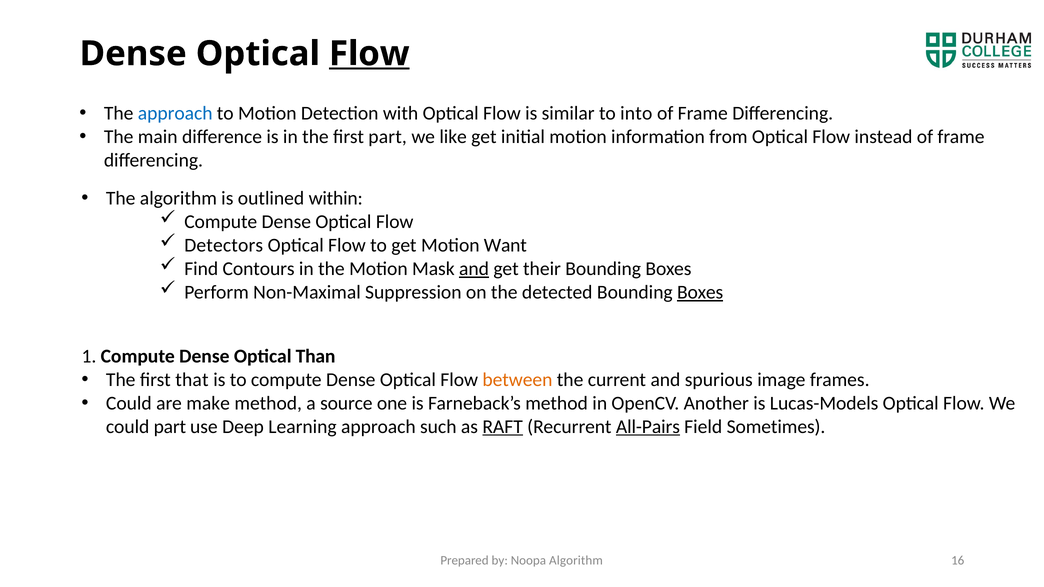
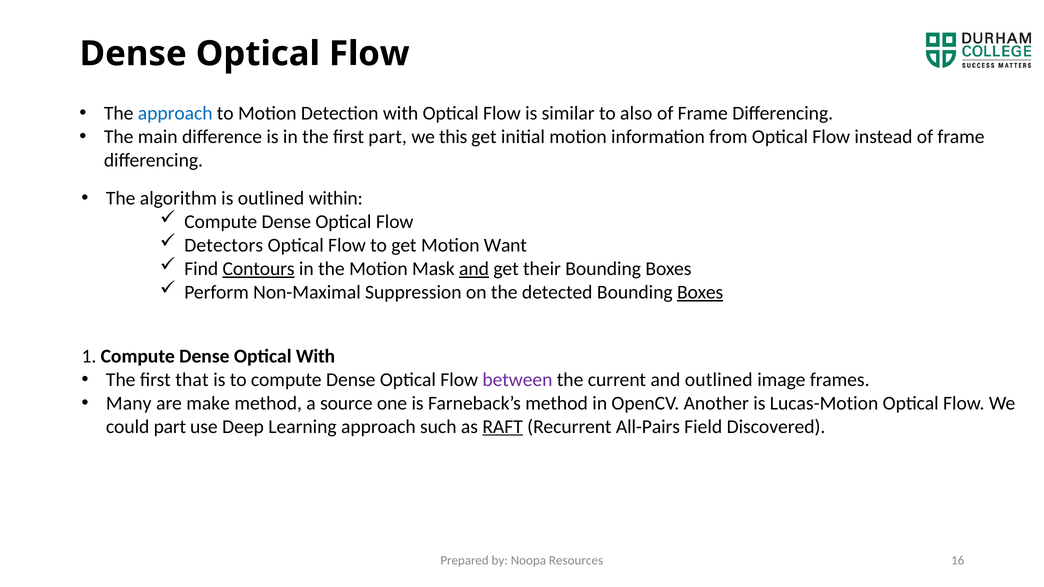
Flow at (369, 54) underline: present -> none
into: into -> also
like: like -> this
Contours underline: none -> present
Optical Than: Than -> With
between colour: orange -> purple
and spurious: spurious -> outlined
Could at (129, 403): Could -> Many
Lucas-Models: Lucas-Models -> Lucas-Motion
All-Pairs underline: present -> none
Sometimes: Sometimes -> Discovered
Noopa Algorithm: Algorithm -> Resources
